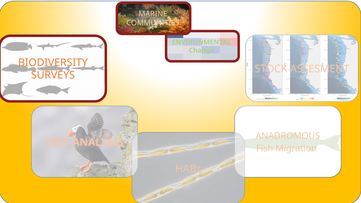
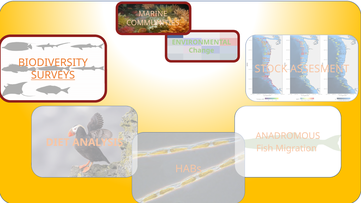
SURVEYS underline: none -> present
